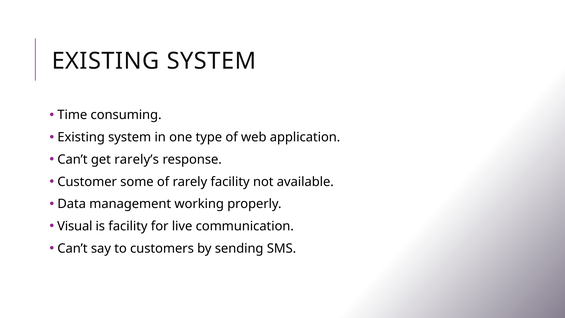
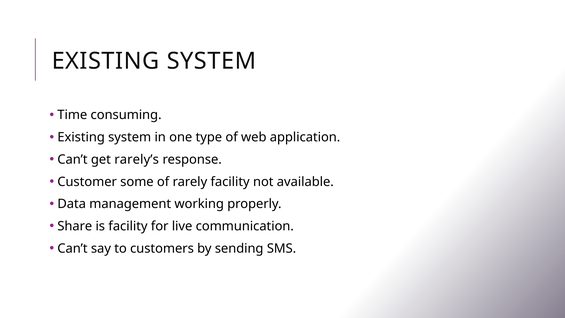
Visual: Visual -> Share
